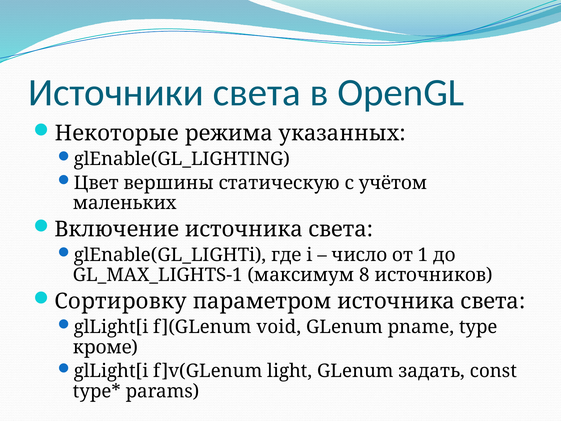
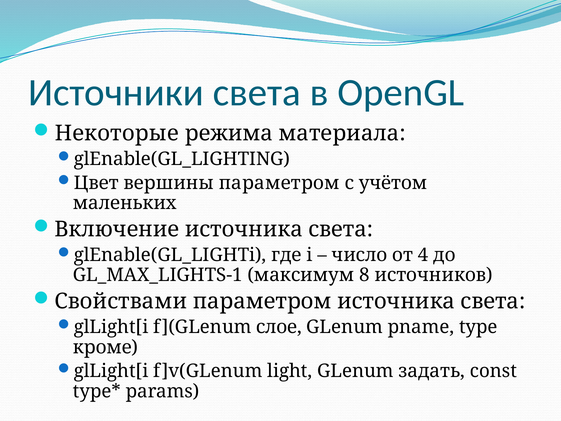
указанных: указанных -> материала
вершины статическую: статическую -> параметром
1: 1 -> 4
Сортировку: Сортировку -> Свойствами
void: void -> слое
